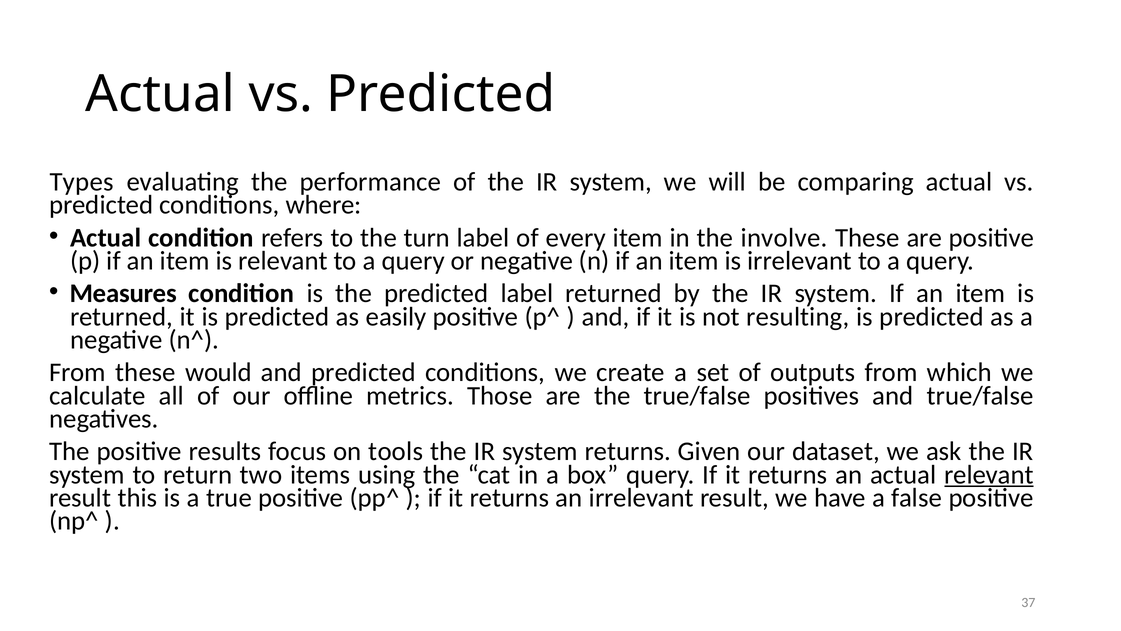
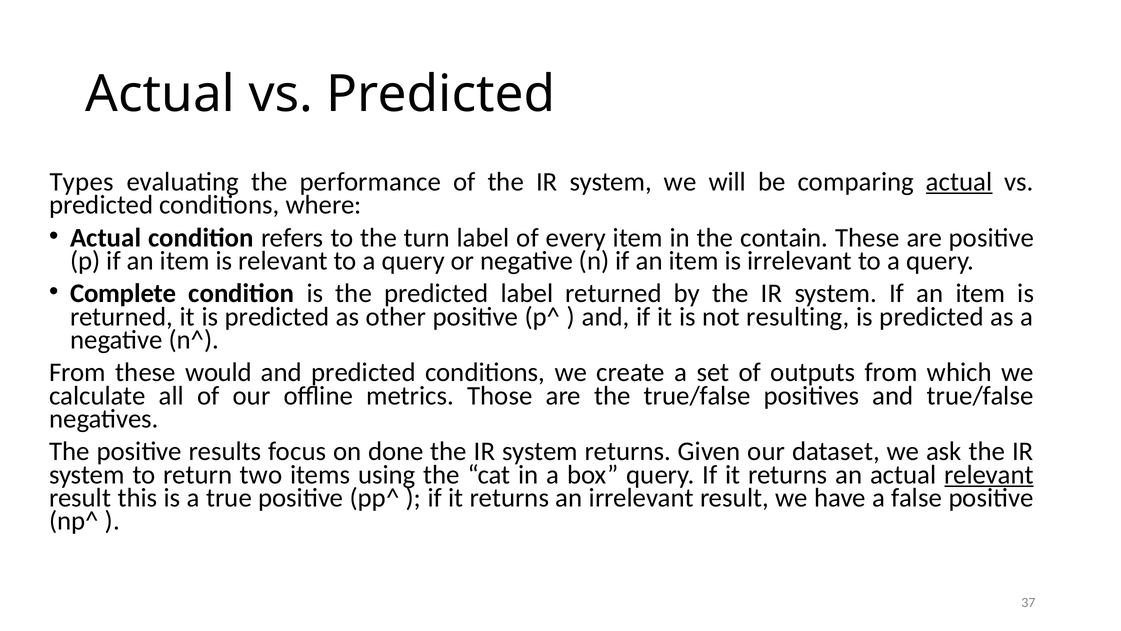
actual at (959, 182) underline: none -> present
involve: involve -> contain
Measures: Measures -> Complete
easily: easily -> other
tools: tools -> done
